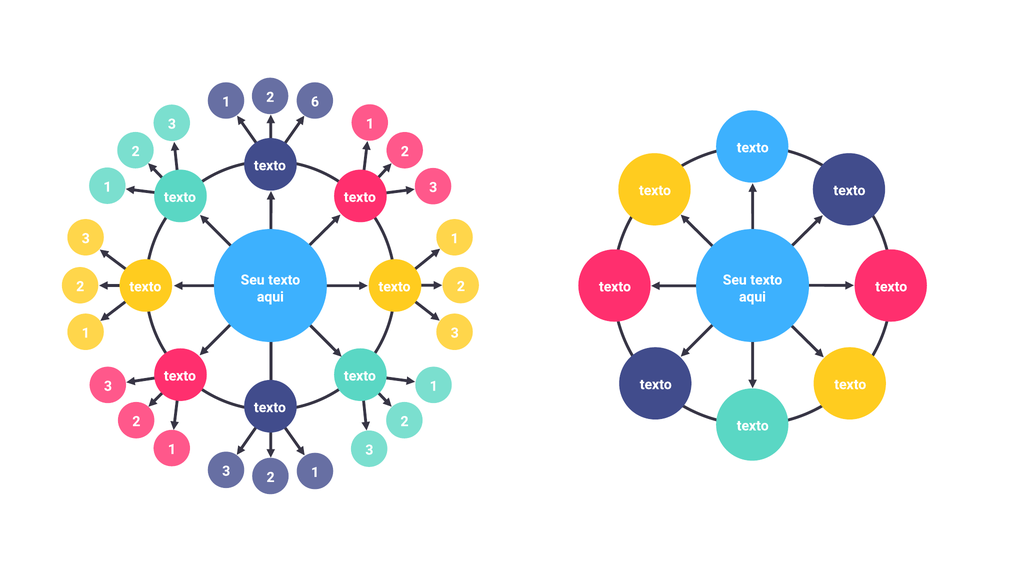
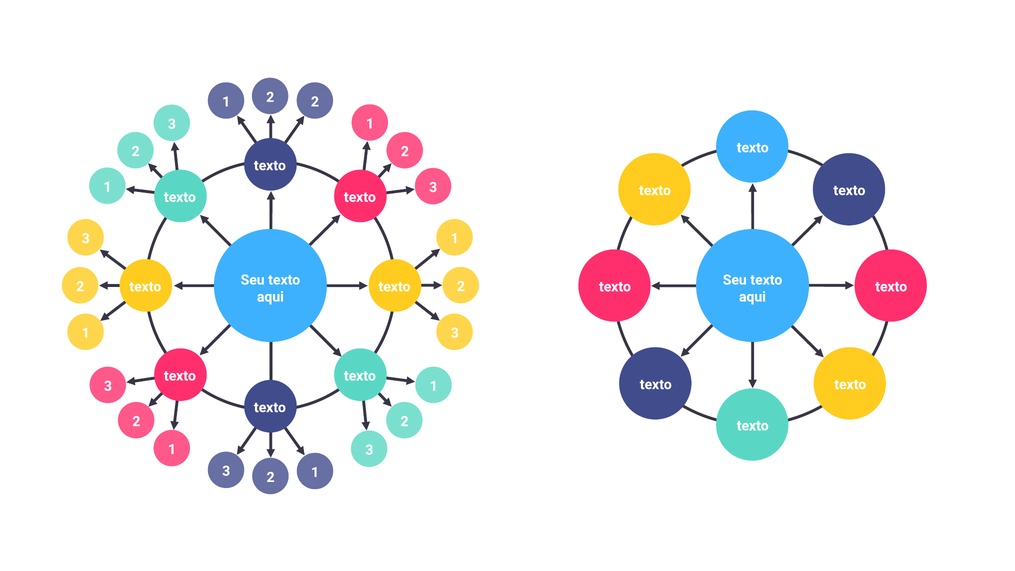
6 at (315, 102): 6 -> 2
